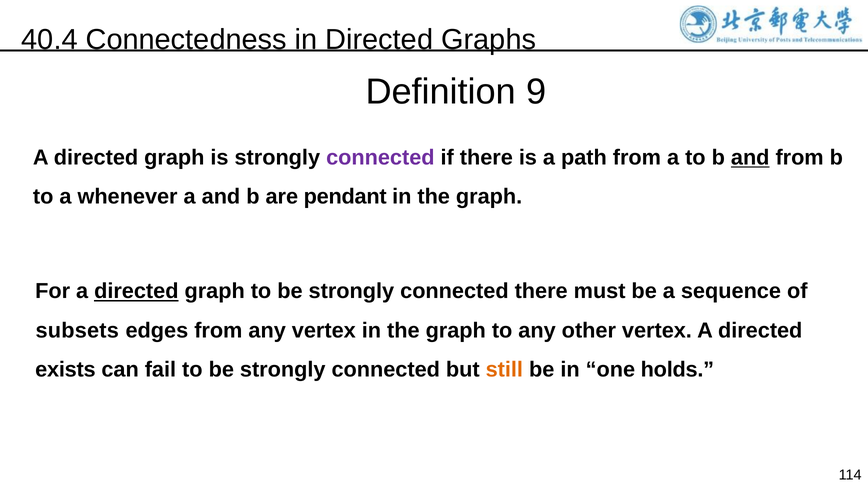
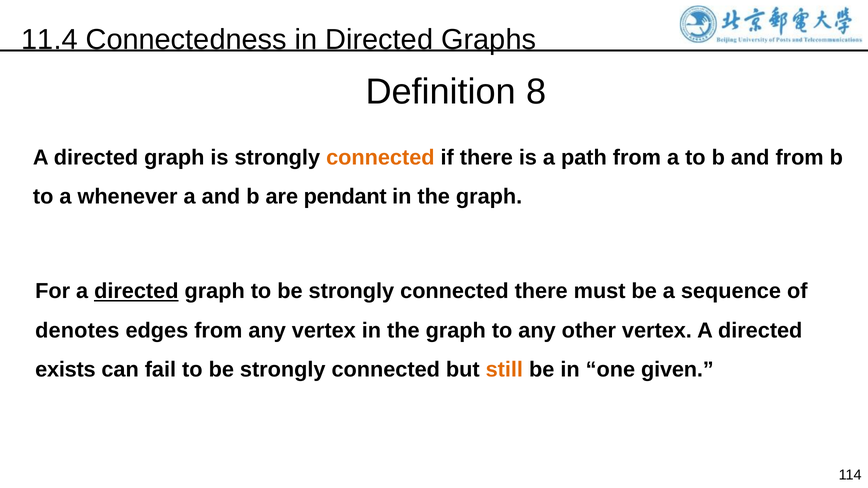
40.4: 40.4 -> 11.4
9: 9 -> 8
connected at (380, 158) colour: purple -> orange
and at (750, 158) underline: present -> none
subsets: subsets -> denotes
holds: holds -> given
